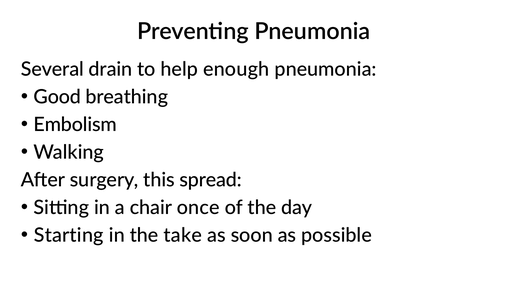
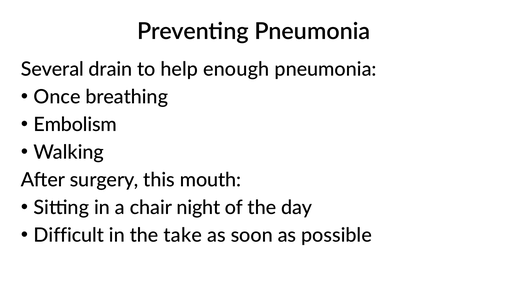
Good: Good -> Once
spread: spread -> mouth
once: once -> night
Starting: Starting -> Difficult
